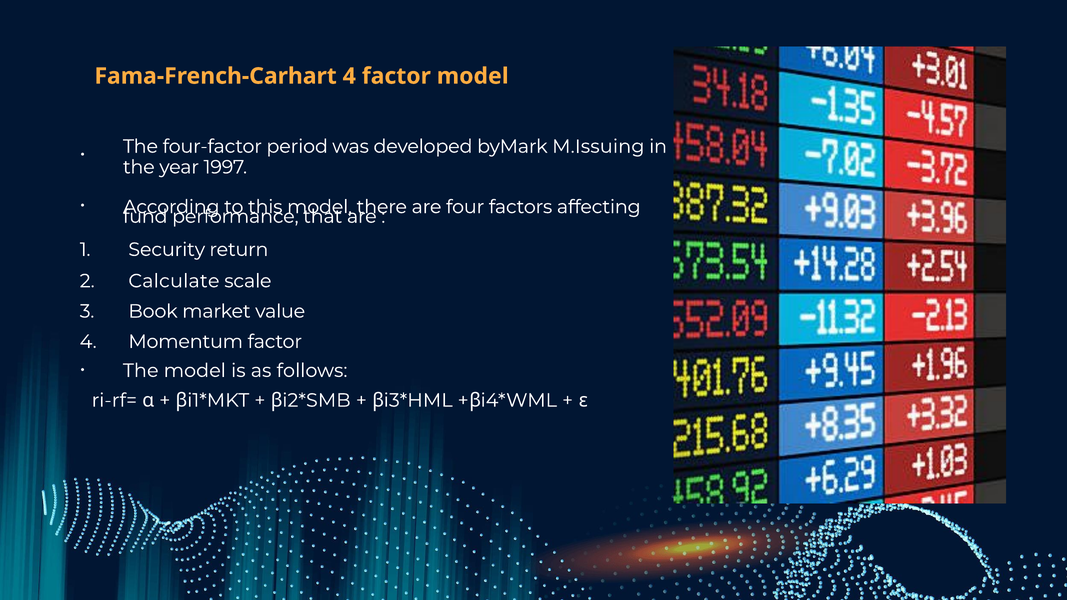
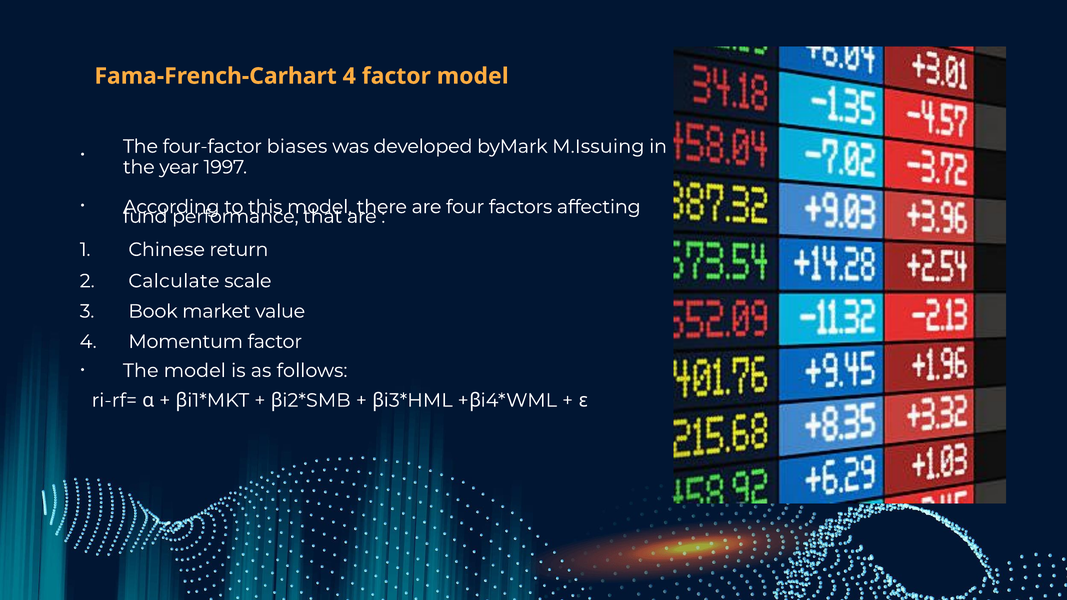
period: period -> biases
Security: Security -> Chinese
